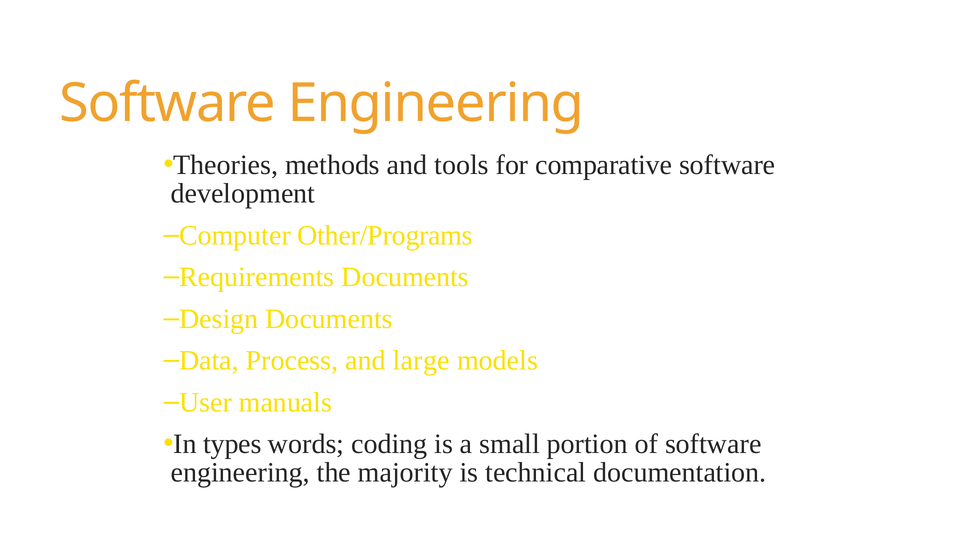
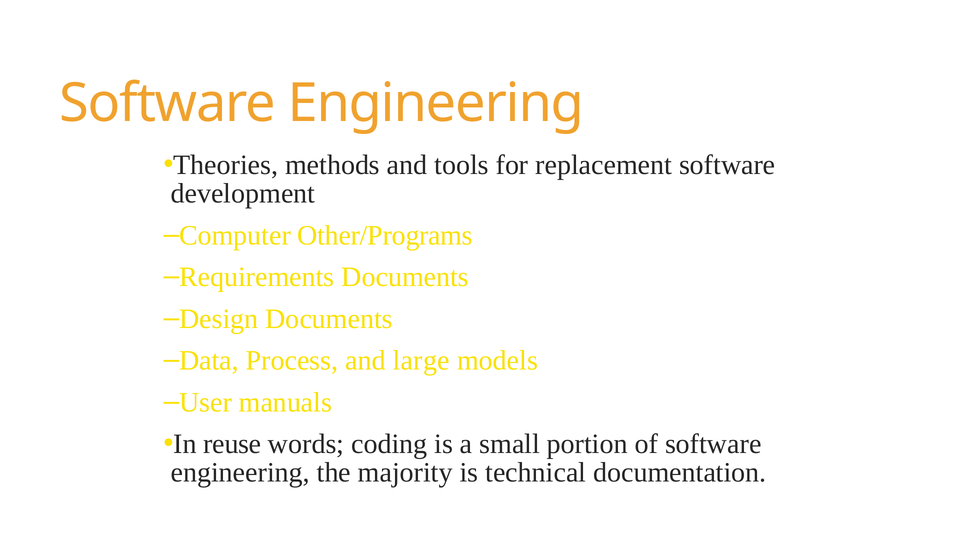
comparative: comparative -> replacement
types: types -> reuse
